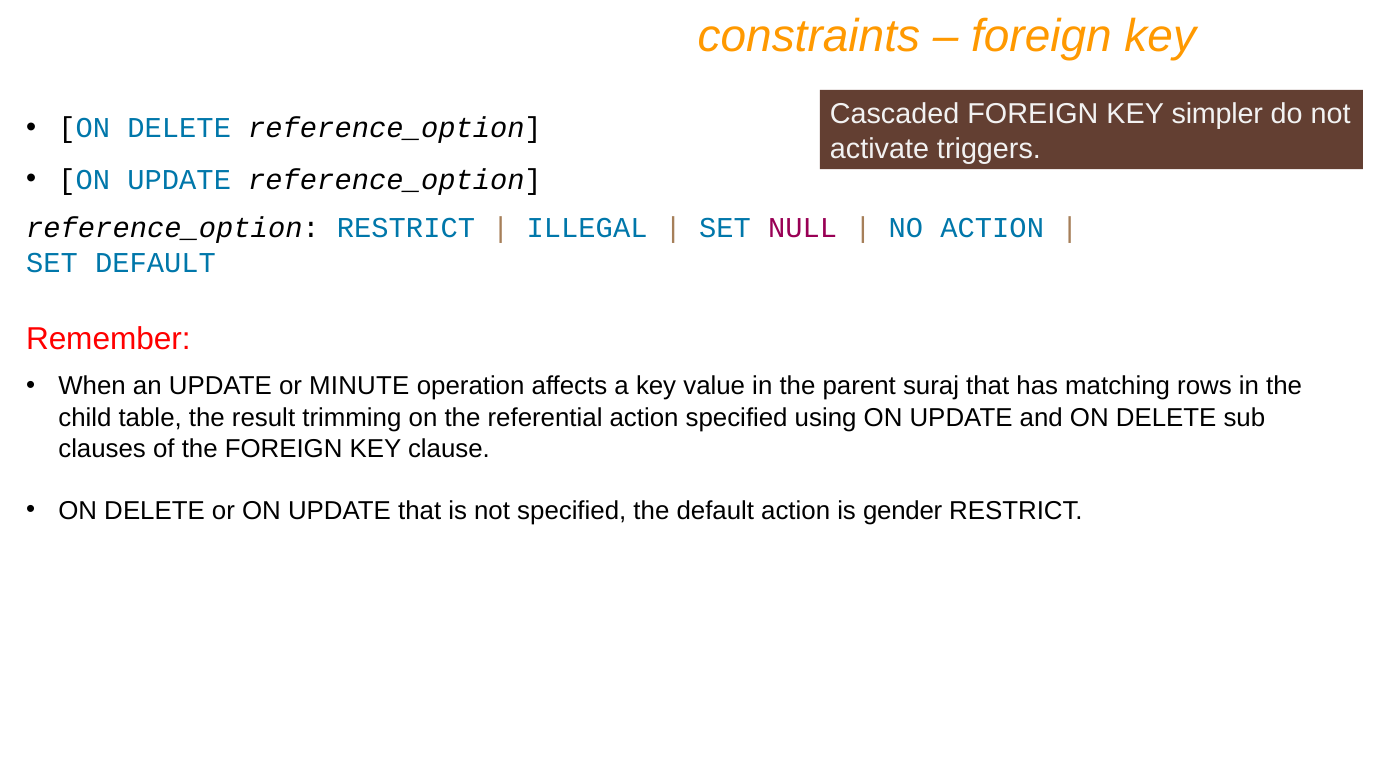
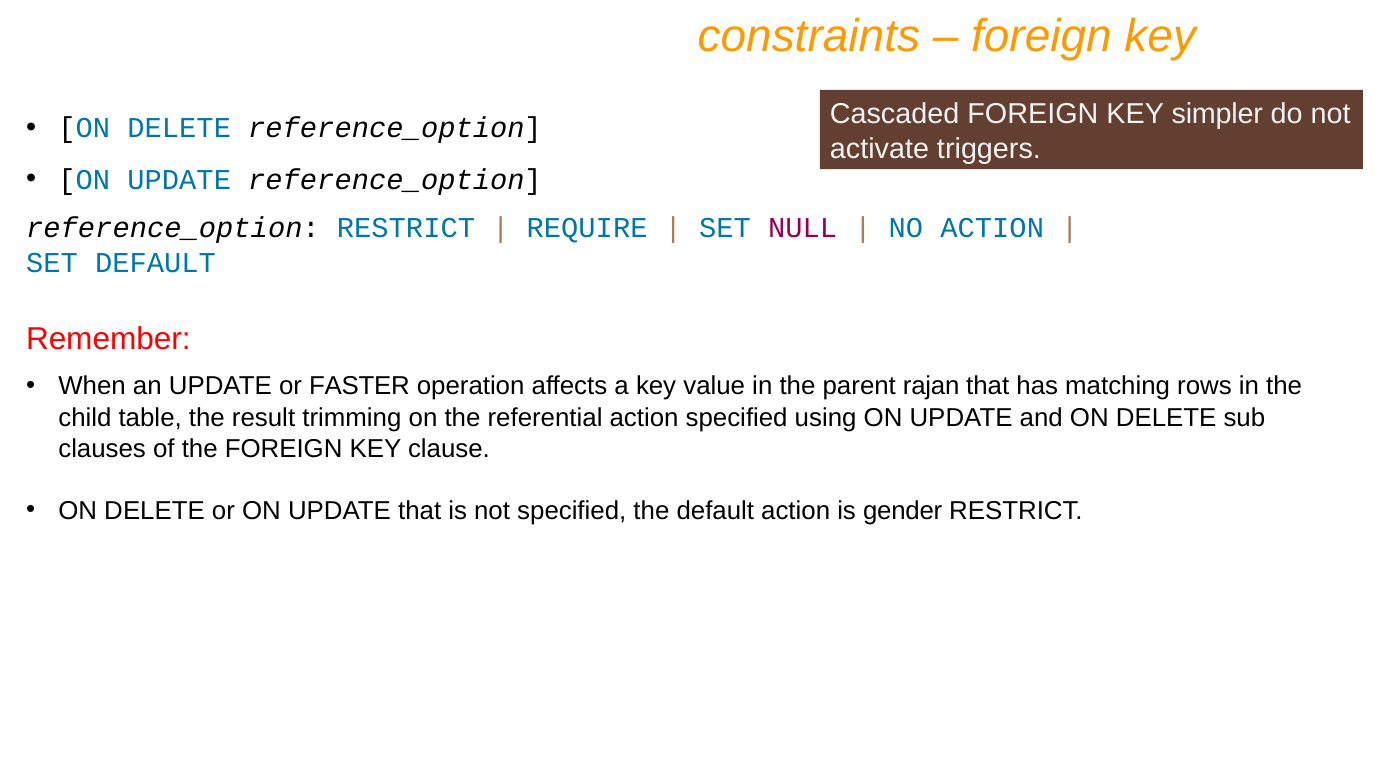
ILLEGAL: ILLEGAL -> REQUIRE
MINUTE: MINUTE -> FASTER
suraj: suraj -> rajan
